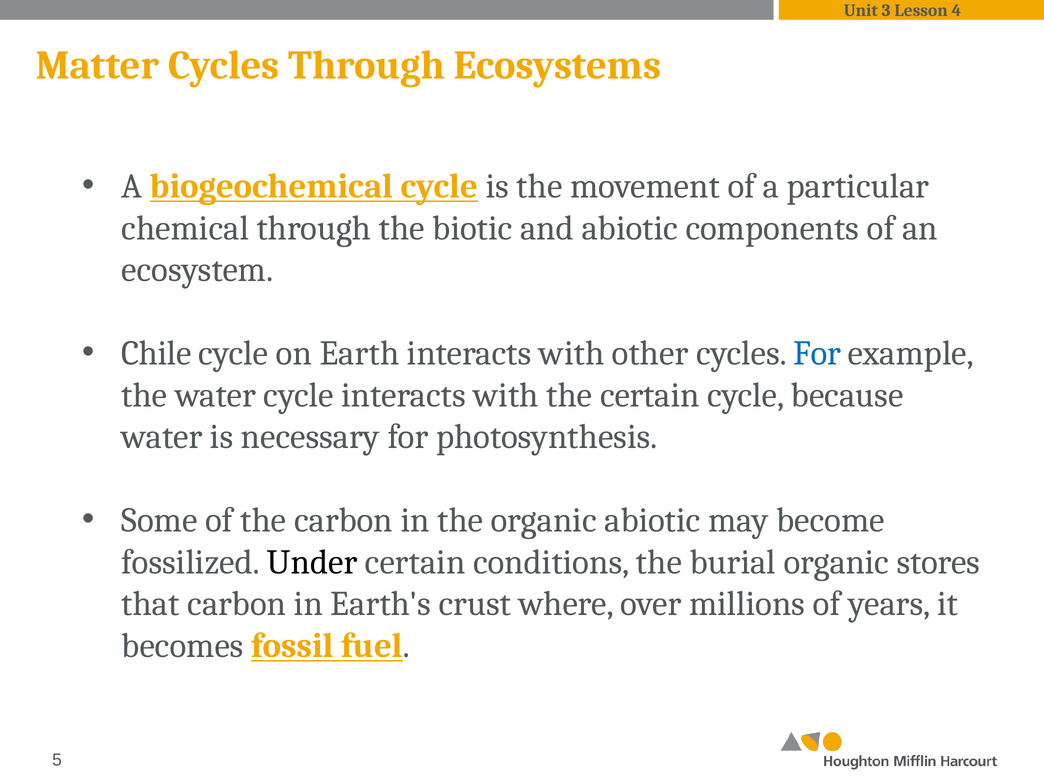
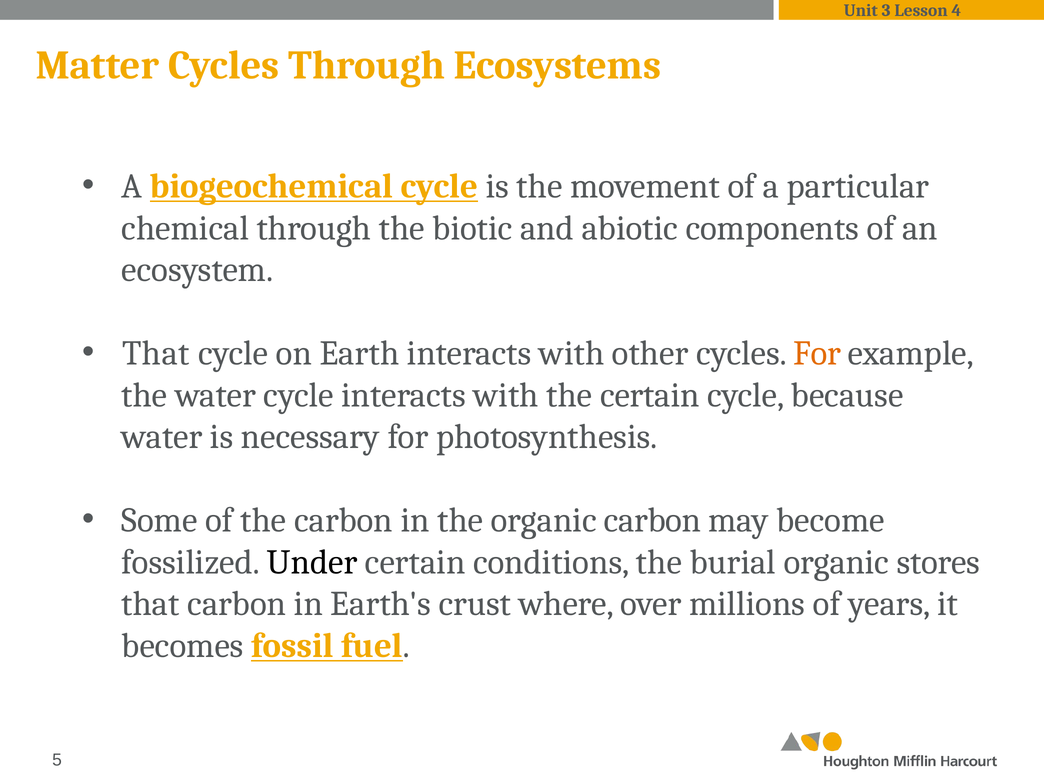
Chile at (156, 353): Chile -> That
For at (817, 353) colour: blue -> orange
organic abiotic: abiotic -> carbon
